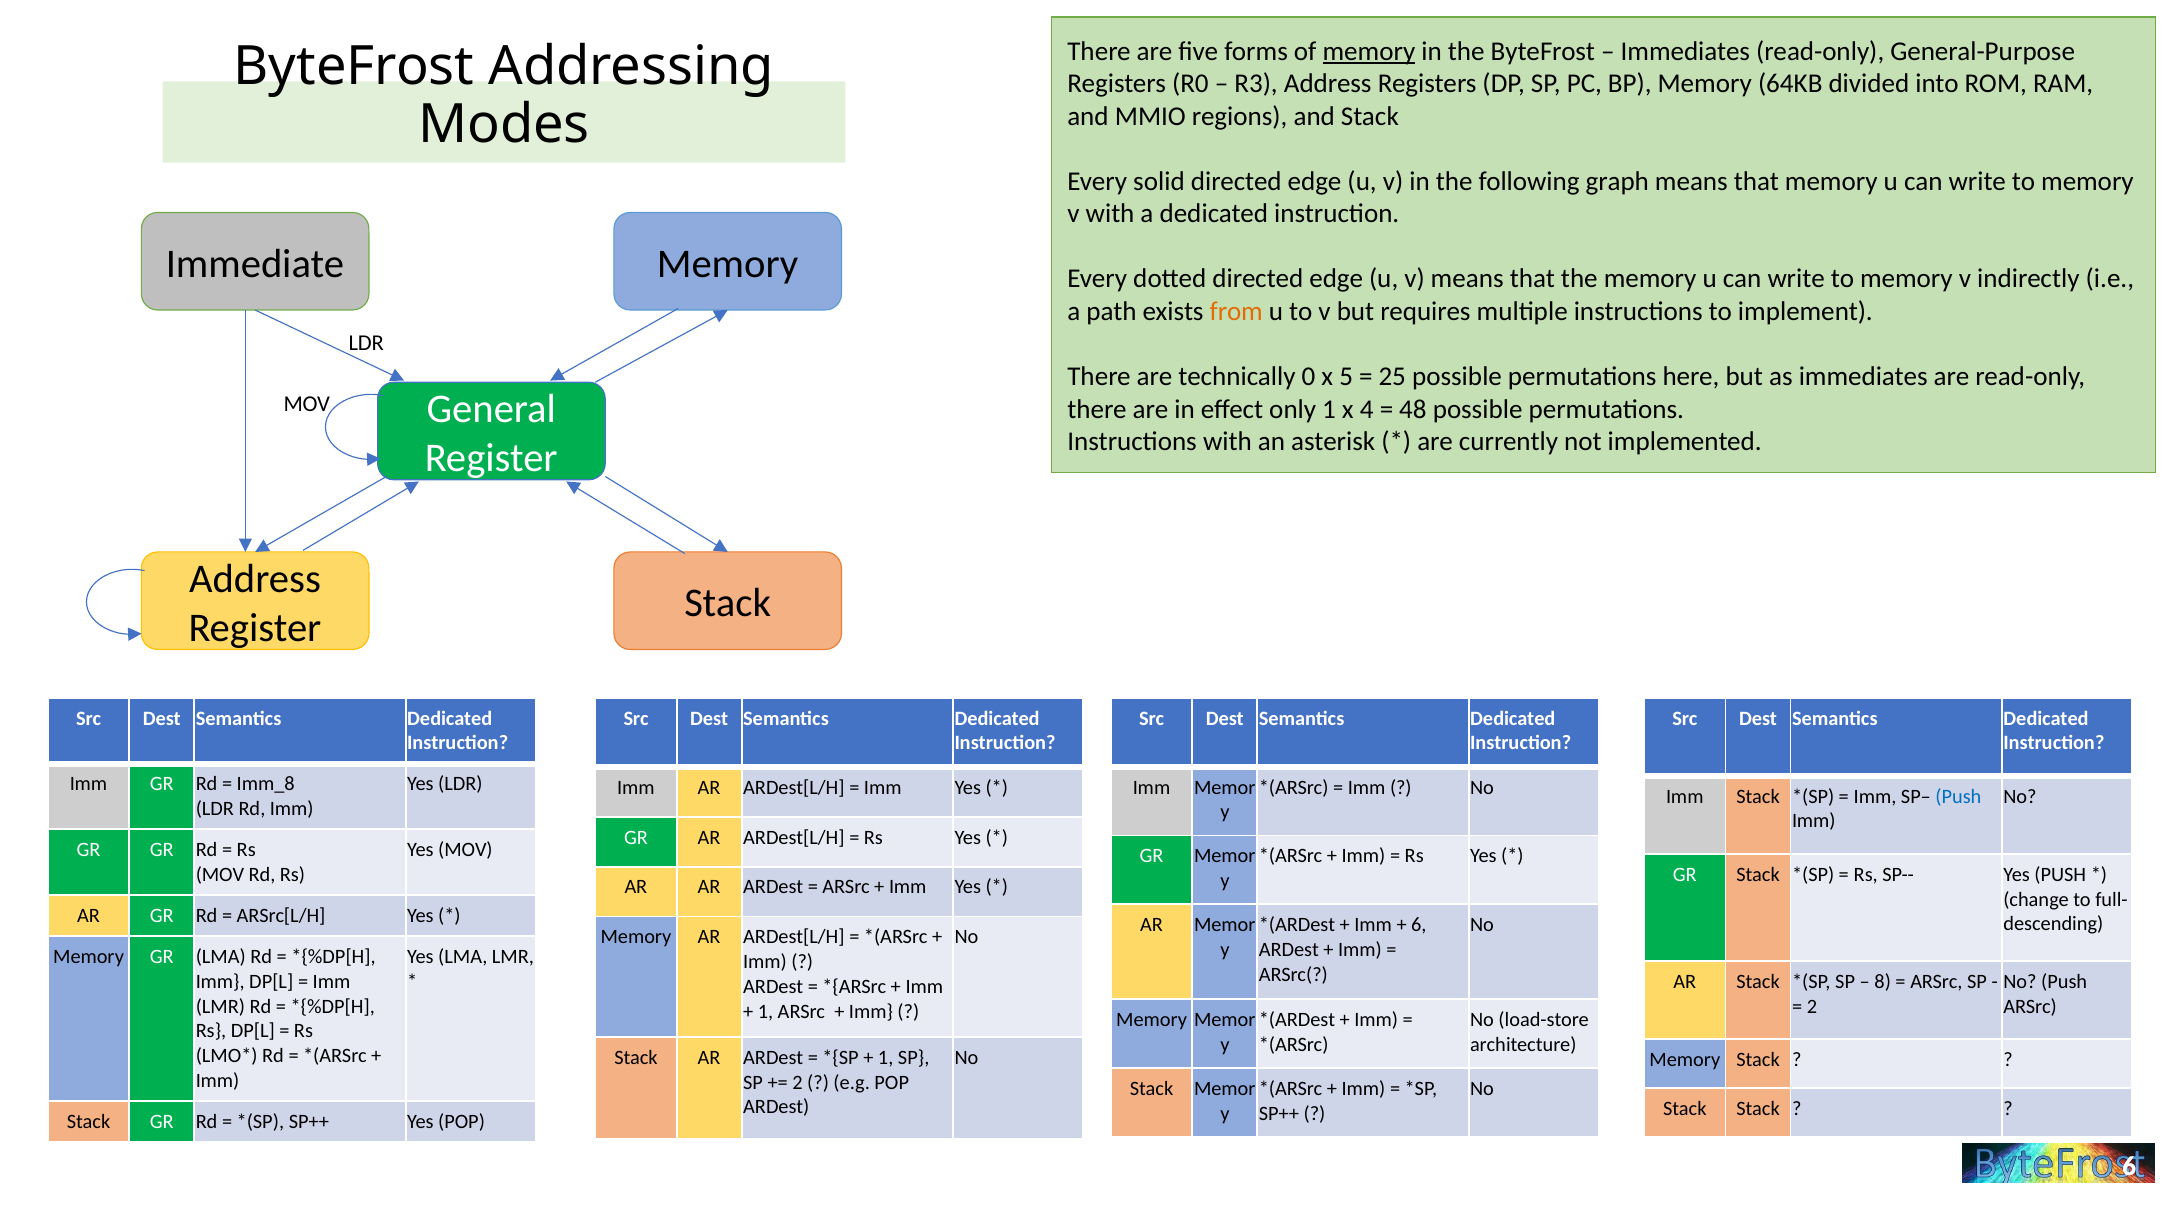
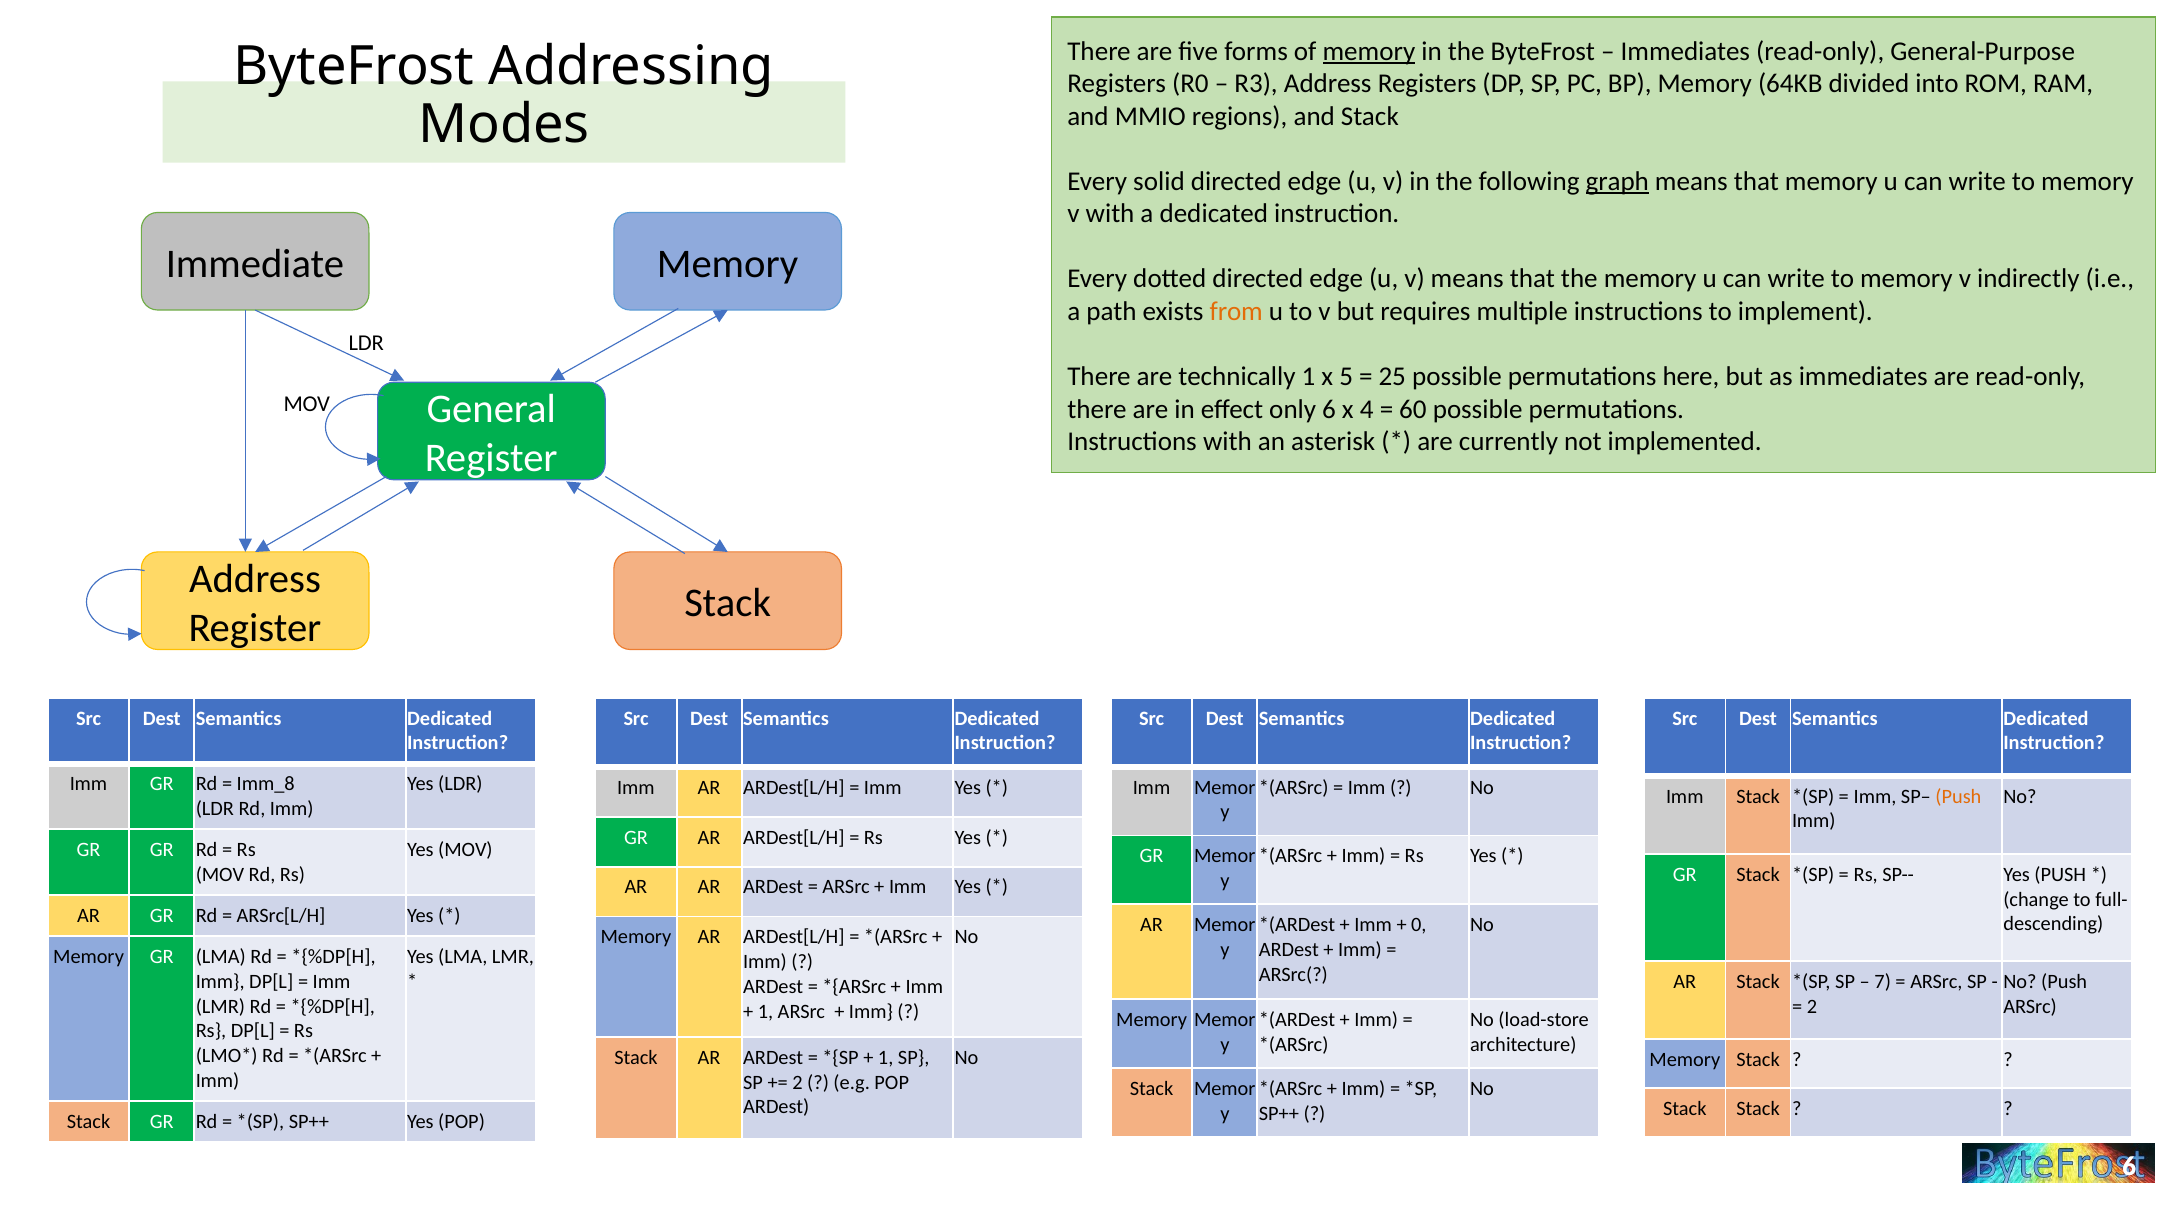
graph underline: none -> present
technically 0: 0 -> 1
only 1: 1 -> 6
48: 48 -> 60
Push at (1958, 796) colour: blue -> orange
6: 6 -> 0
8: 8 -> 7
